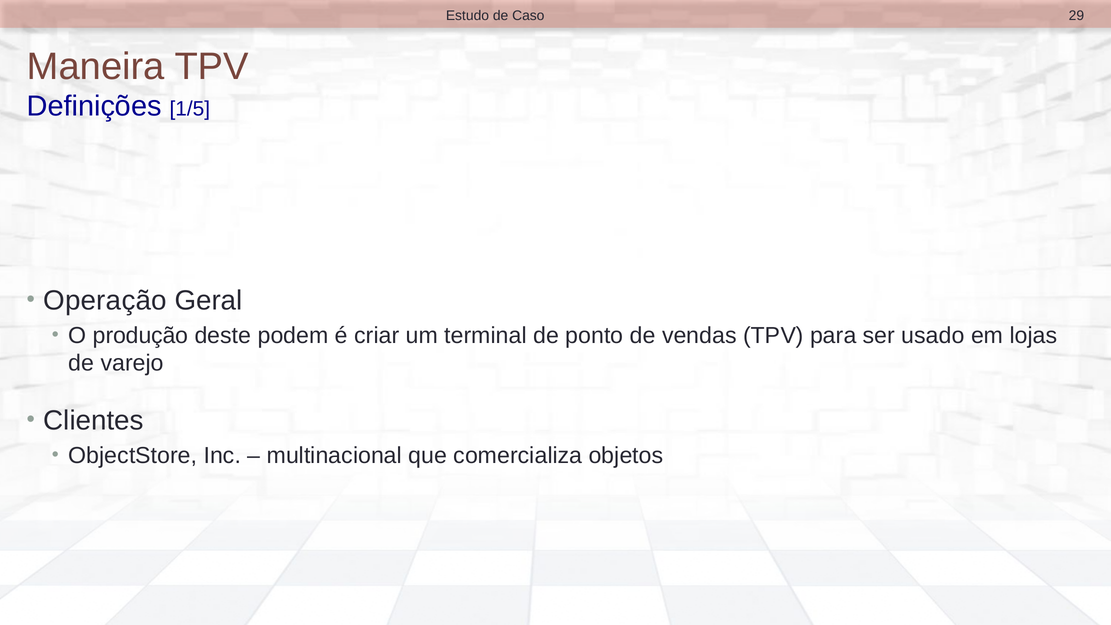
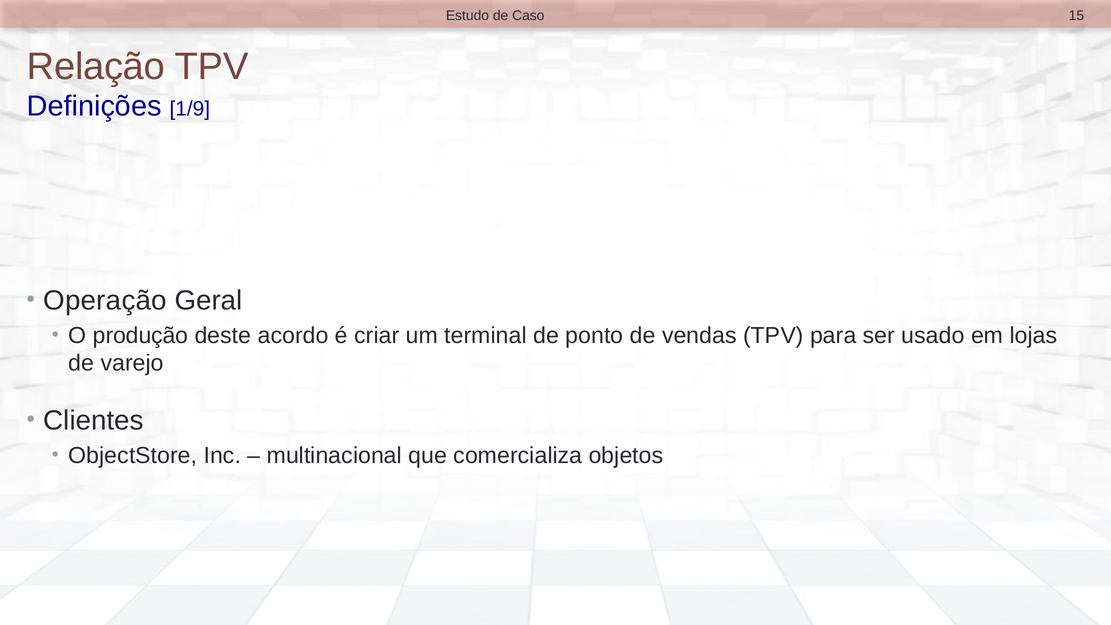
29: 29 -> 15
Maneira: Maneira -> Relação
1/5: 1/5 -> 1/9
podem: podem -> acordo
